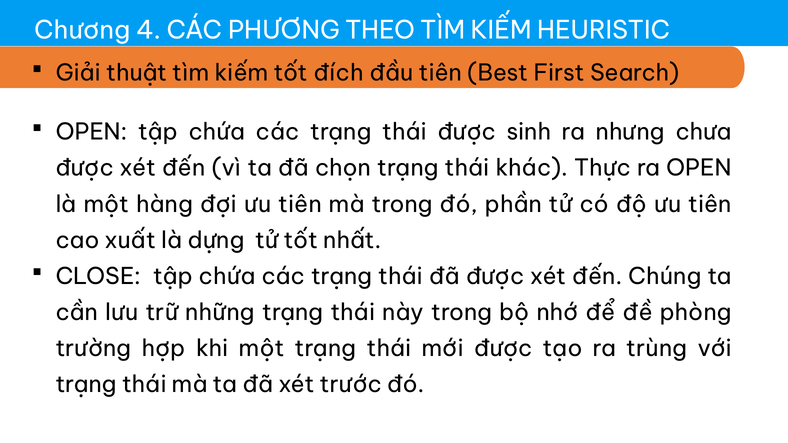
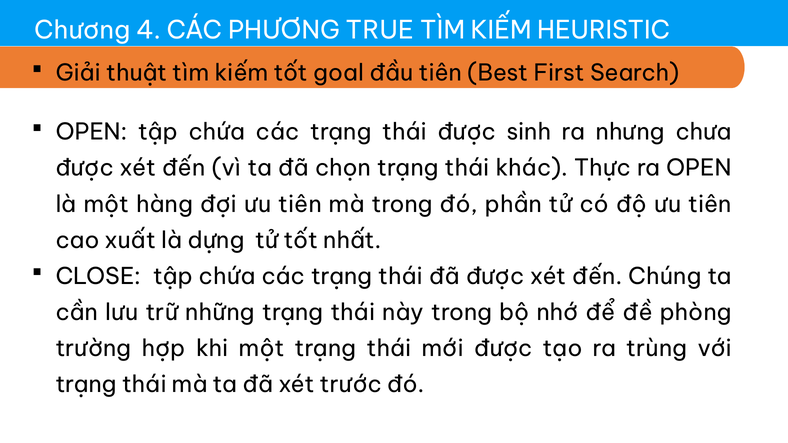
THEO: THEO -> TRUE
đích: đích -> goal
